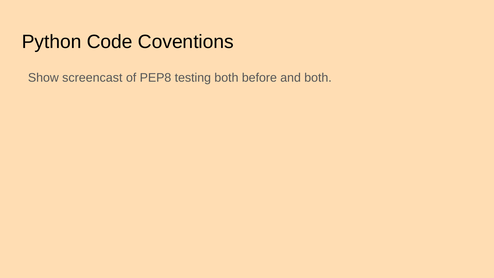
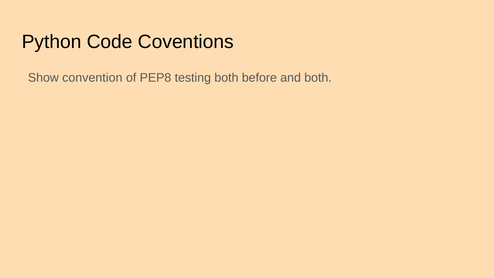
screencast: screencast -> convention
